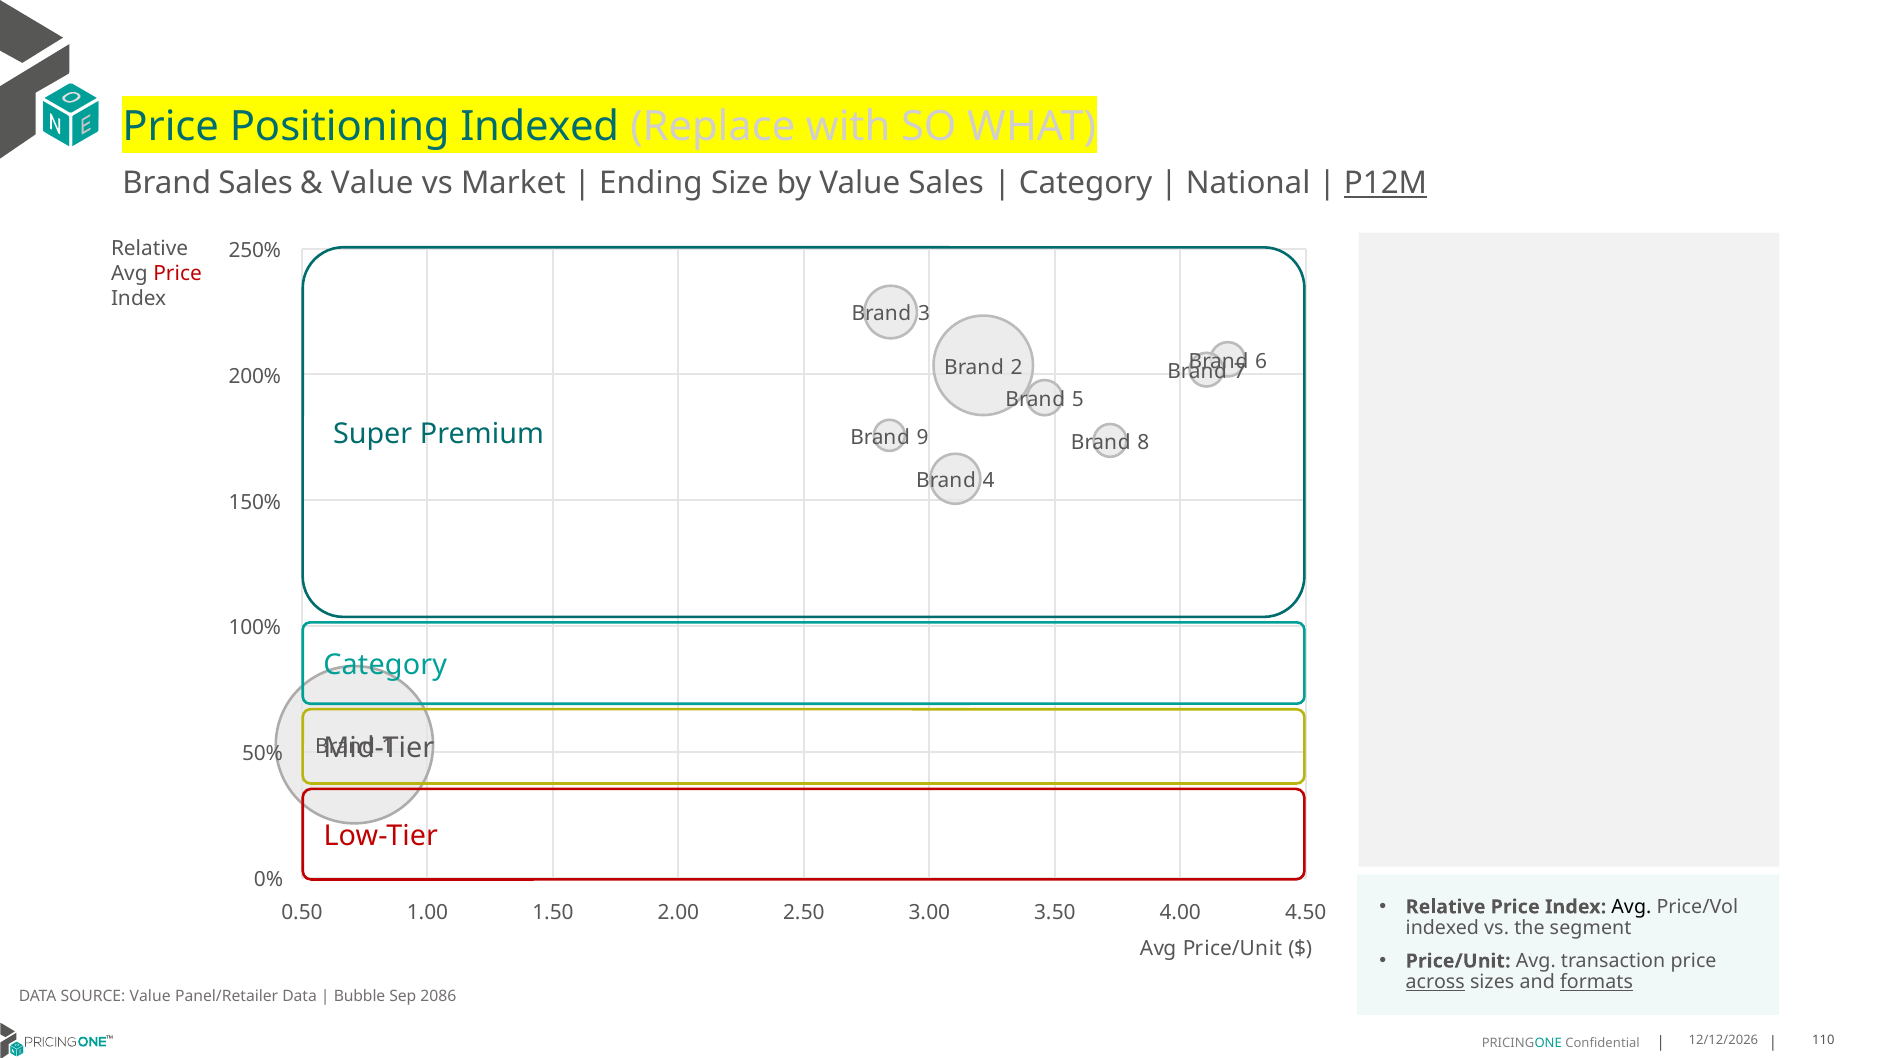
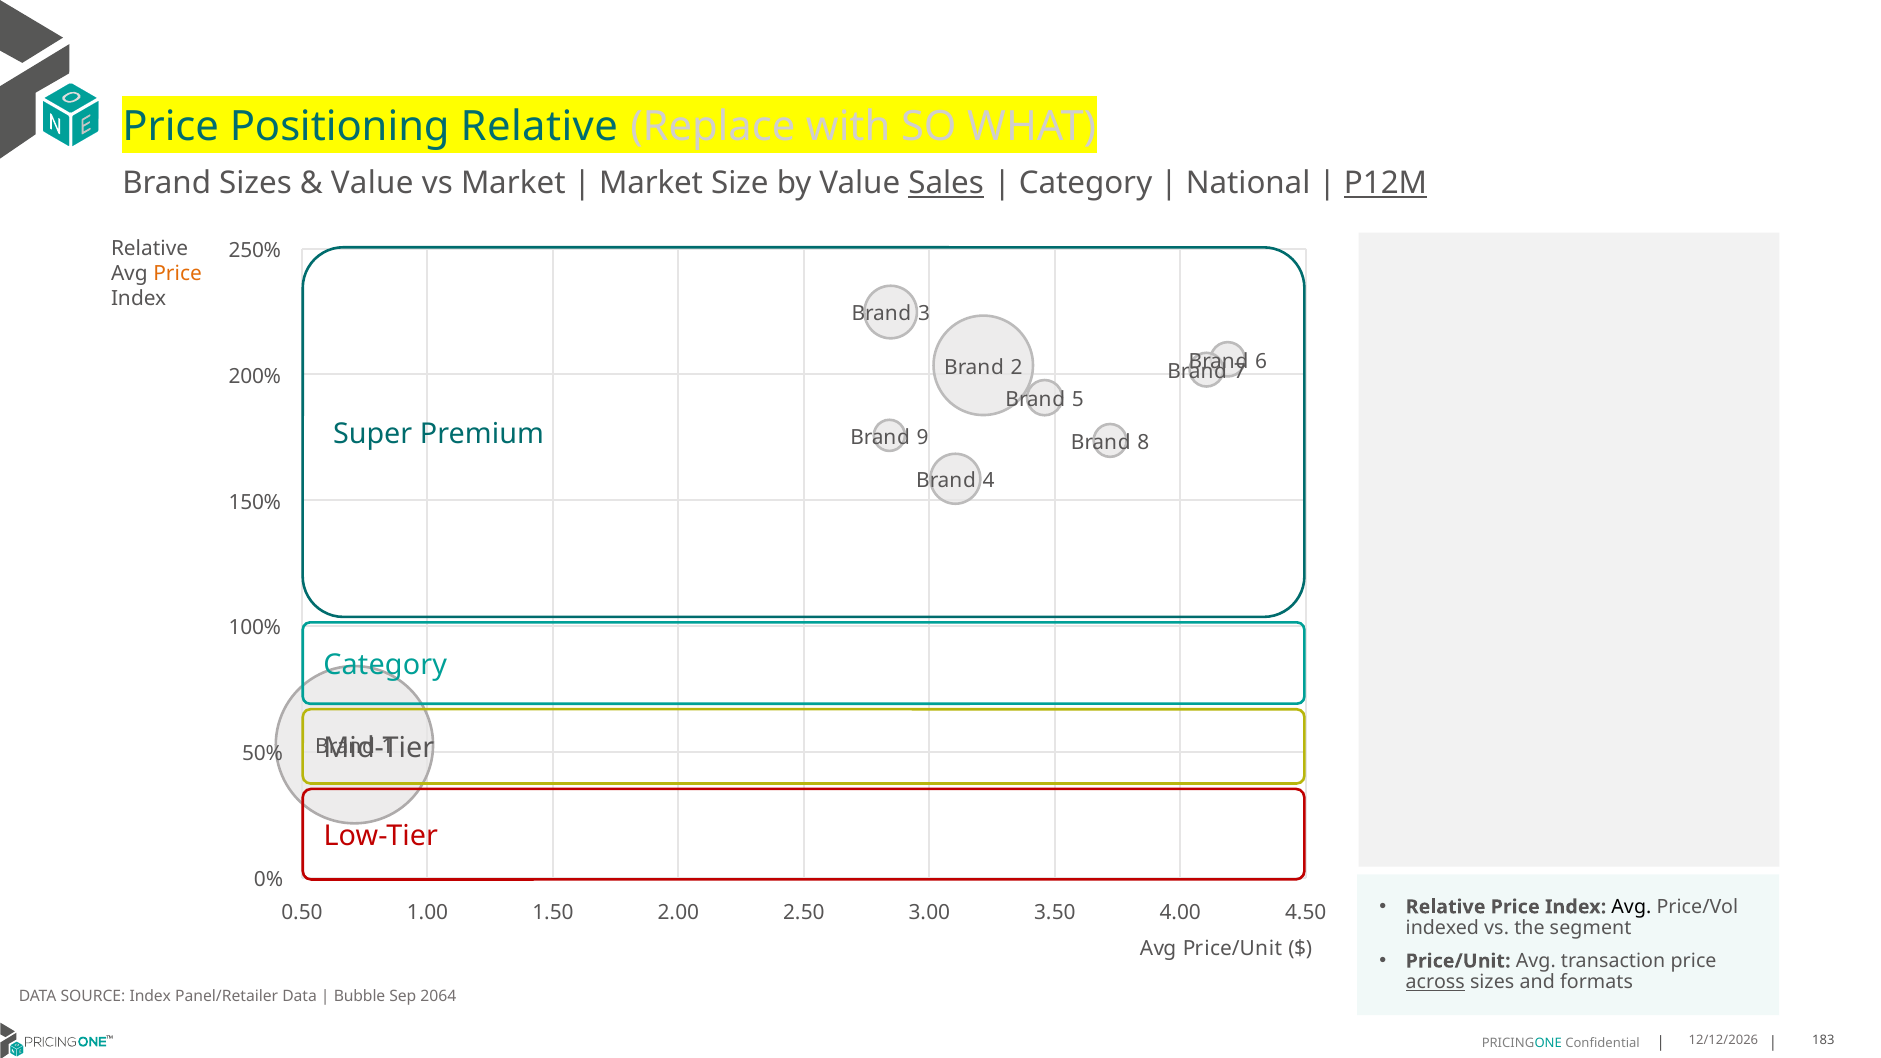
Positioning Indexed: Indexed -> Relative
Brand Sales: Sales -> Sizes
Ending at (651, 183): Ending -> Market
Sales at (946, 183) underline: none -> present
Price at (178, 274) colour: red -> orange
formats underline: present -> none
SOURCE Value: Value -> Index
2086: 2086 -> 2064
110: 110 -> 183
